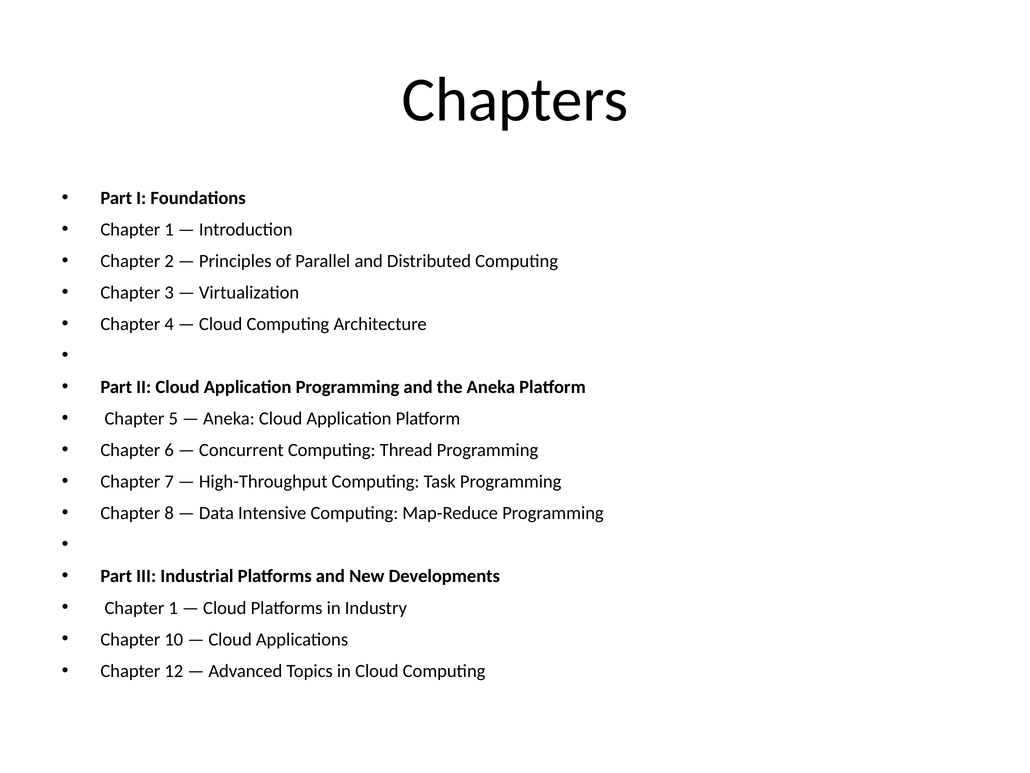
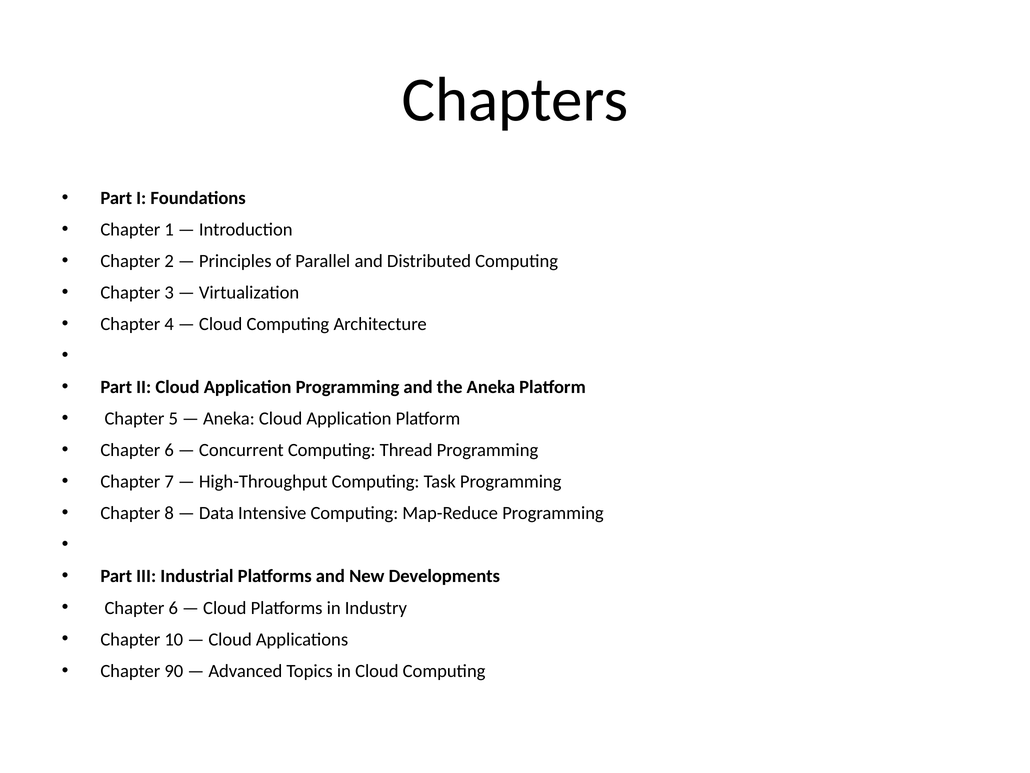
1 at (173, 607): 1 -> 6
12: 12 -> 90
